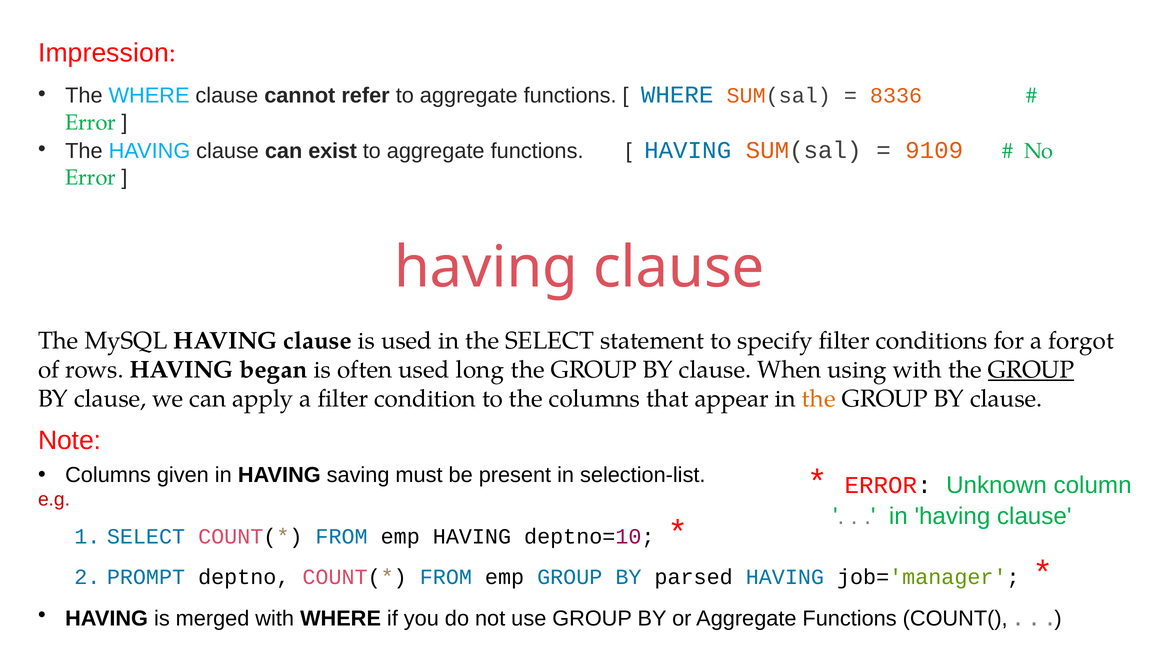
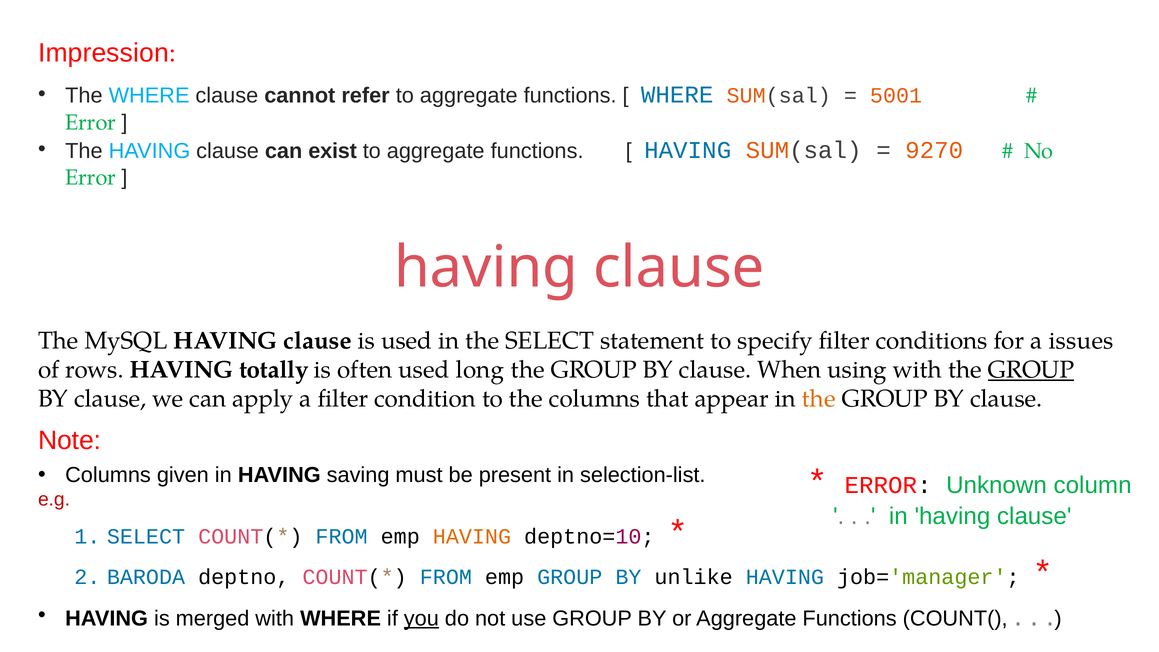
8336: 8336 -> 5001
9109: 9109 -> 9270
forgot: forgot -> issues
began: began -> totally
HAVING at (472, 536) colour: black -> orange
PROMPT: PROMPT -> BARODA
parsed: parsed -> unlike
you underline: none -> present
